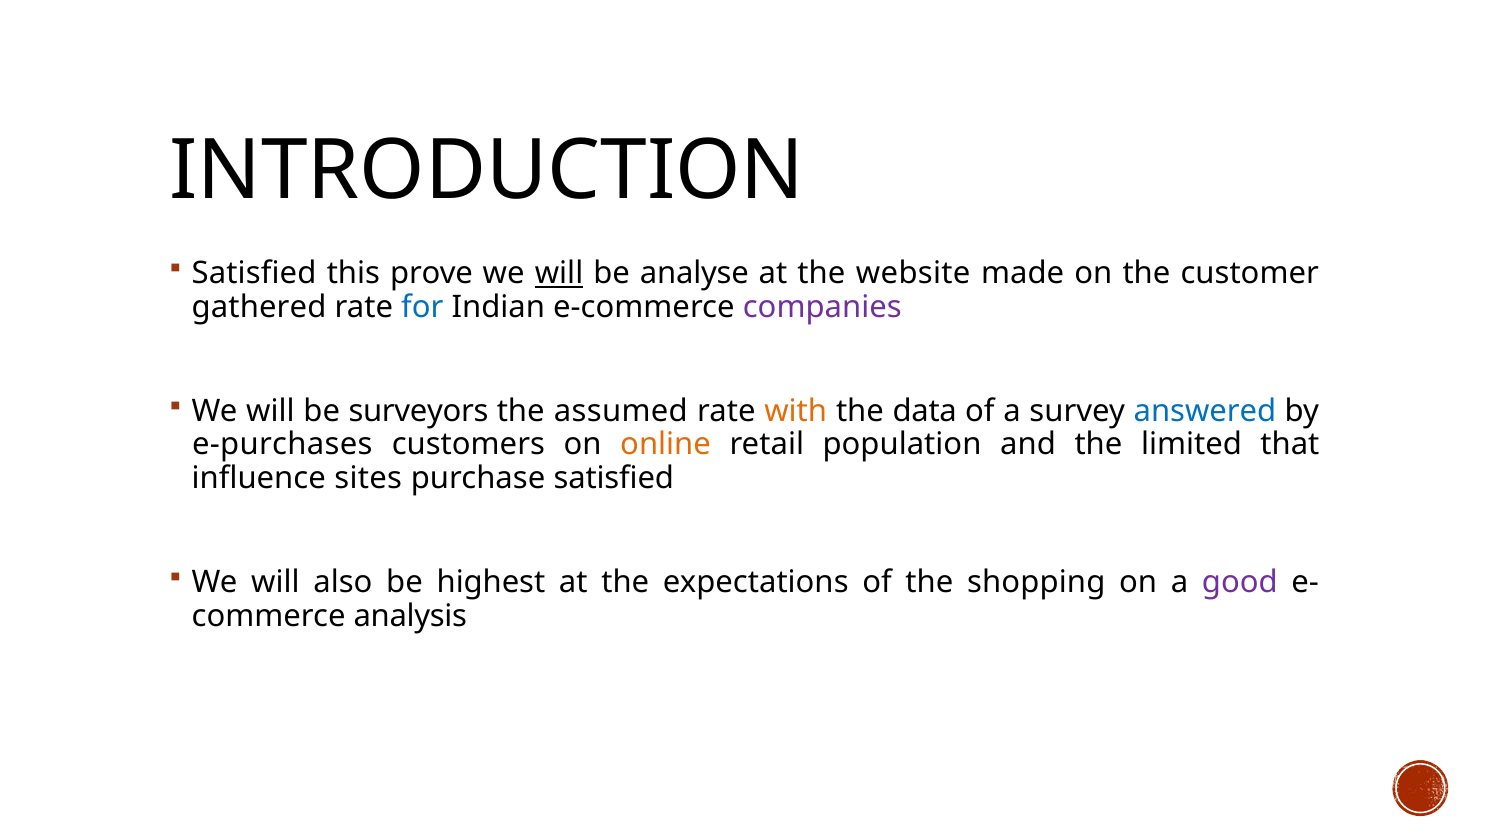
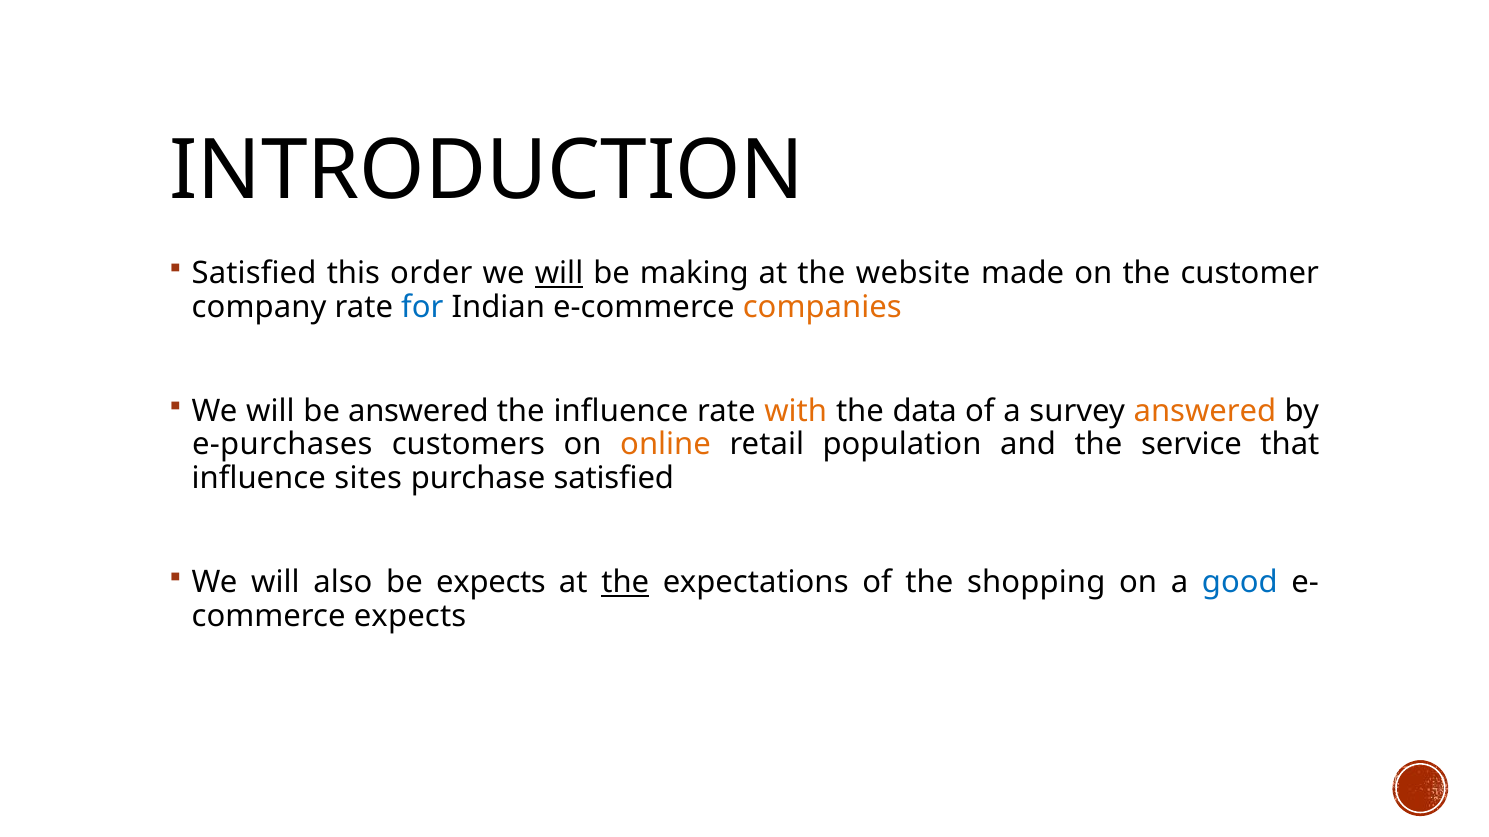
prove: prove -> order
analyse: analyse -> making
gathered: gathered -> company
companies colour: purple -> orange
be surveyors: surveyors -> answered
the assumed: assumed -> influence
answered at (1205, 411) colour: blue -> orange
limited: limited -> service
be highest: highest -> expects
the at (625, 583) underline: none -> present
good colour: purple -> blue
analysis at (410, 616): analysis -> expects
